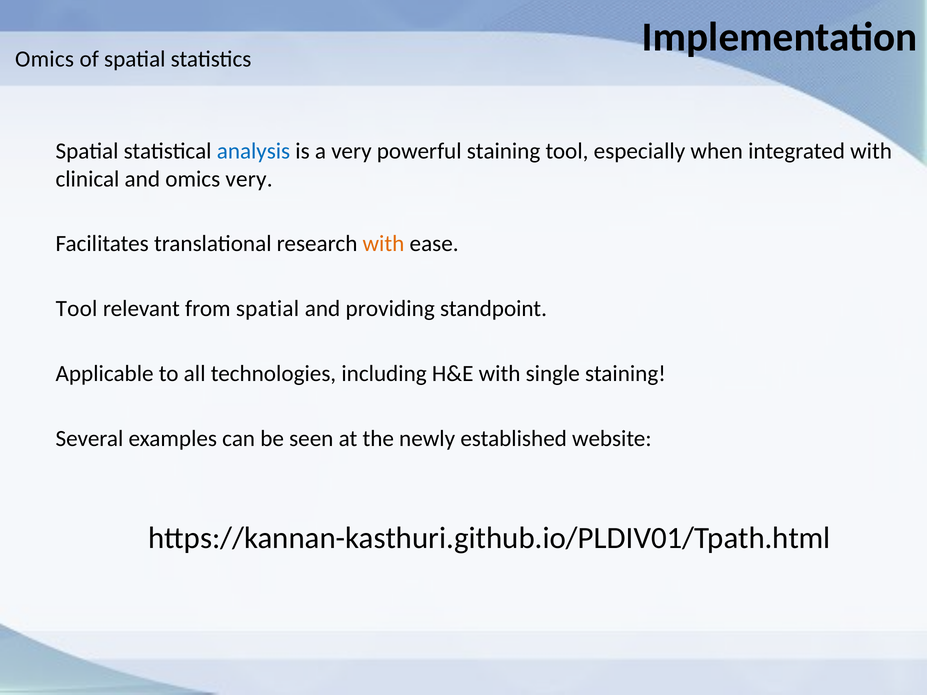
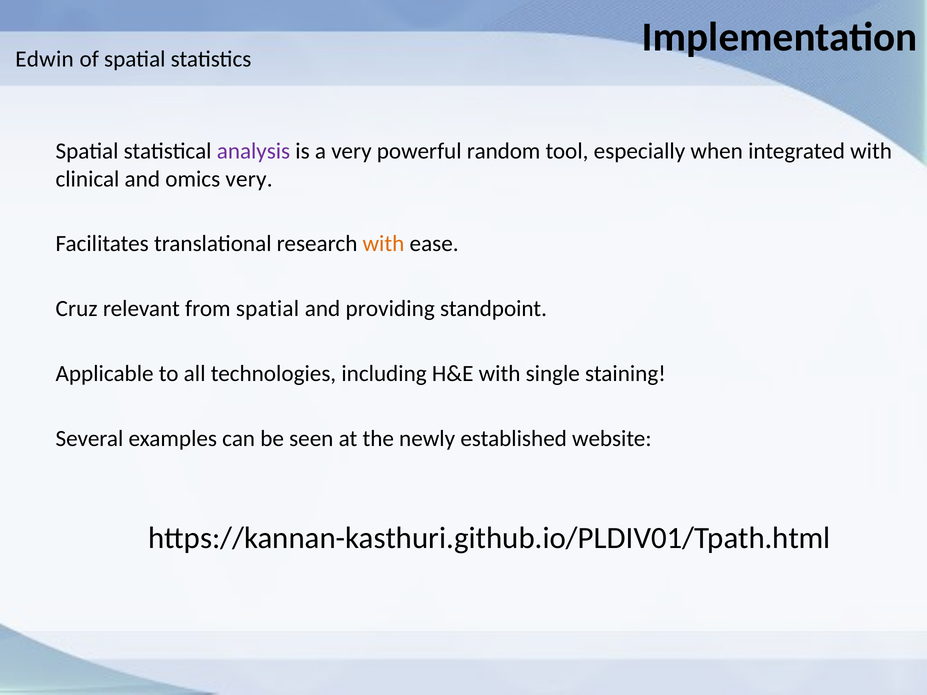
Omics at (45, 59): Omics -> Edwin
analysis colour: blue -> purple
powerful staining: staining -> random
Tool at (77, 309): Tool -> Cruz
